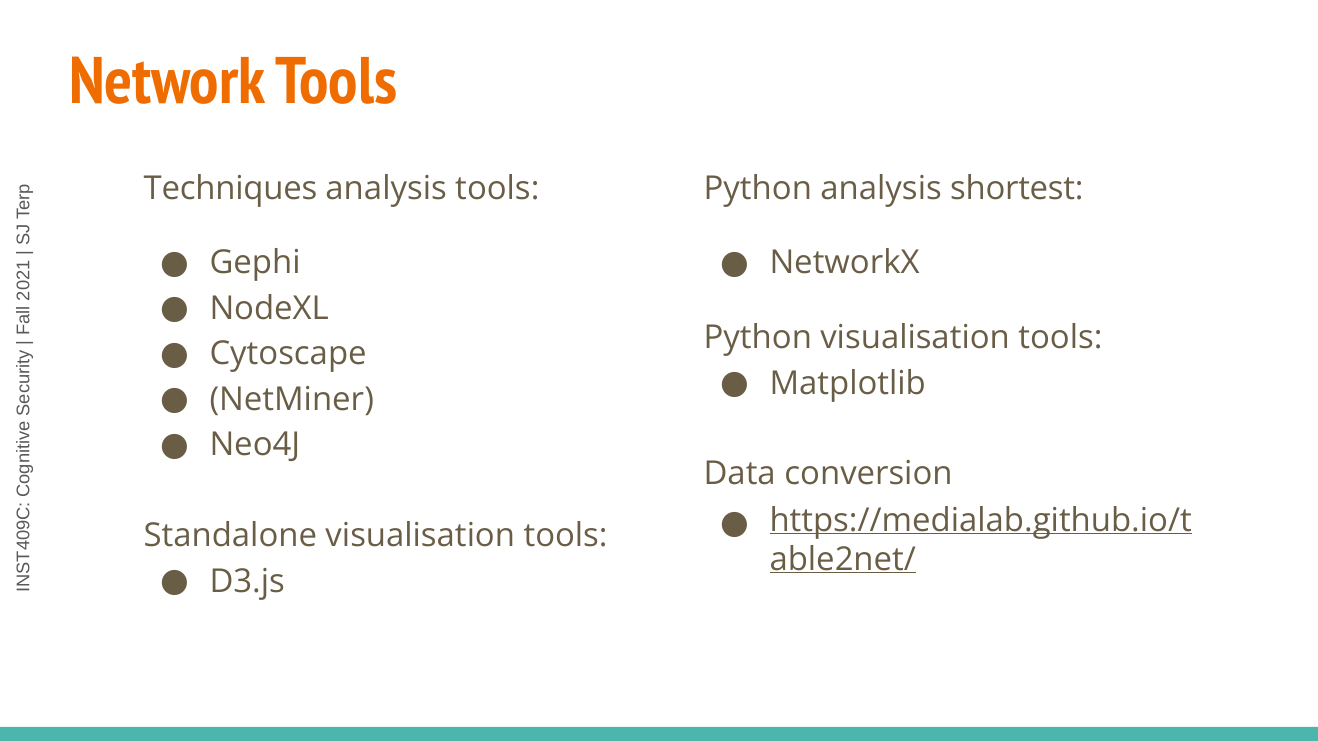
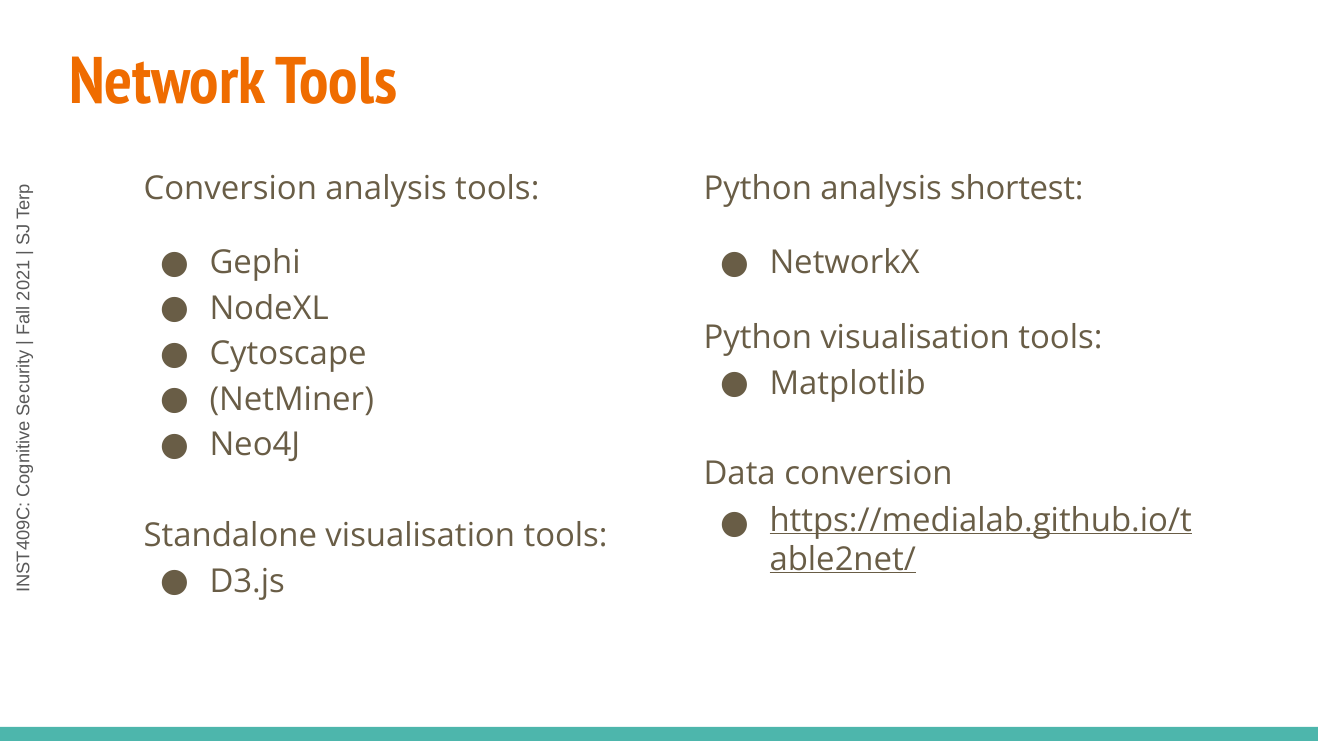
Techniques at (230, 189): Techniques -> Conversion
